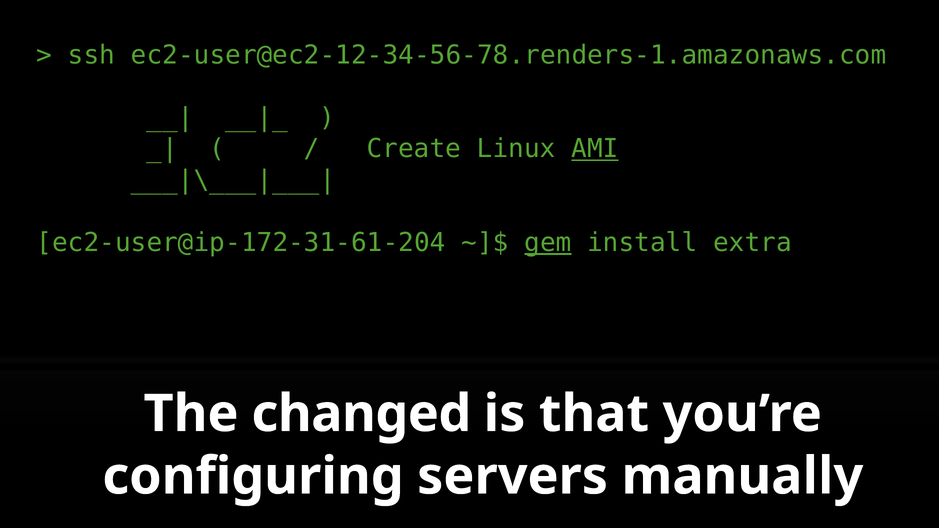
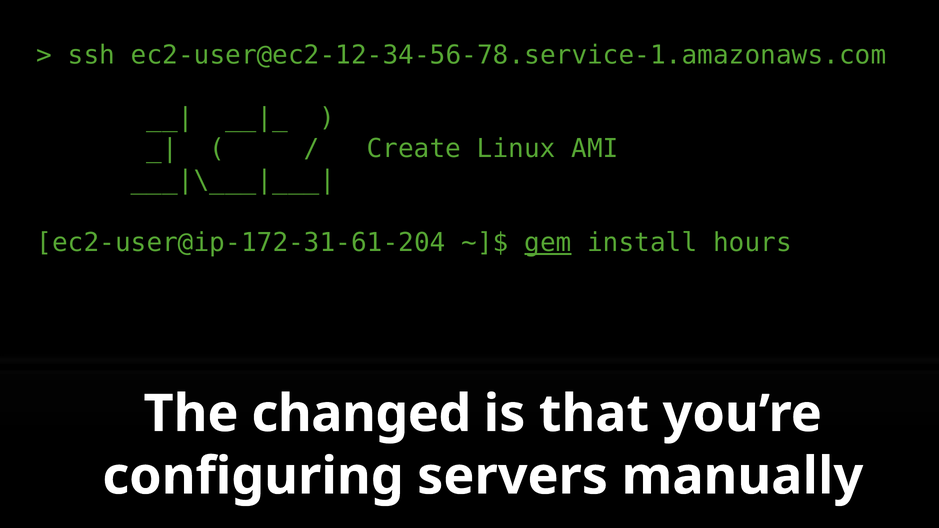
ec2-user@ec2-12-34-56-78.renders-1.amazonaws.com: ec2-user@ec2-12-34-56-78.renders-1.amazonaws.com -> ec2-user@ec2-12-34-56-78.service-1.amazonaws.com
AMI underline: present -> none
extra: extra -> hours
